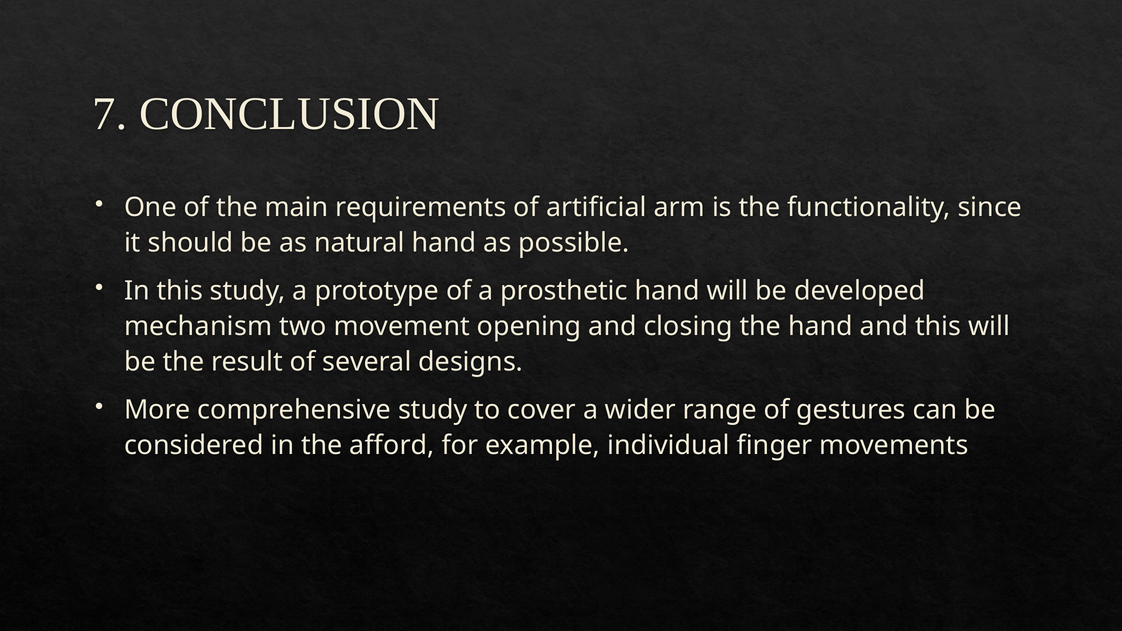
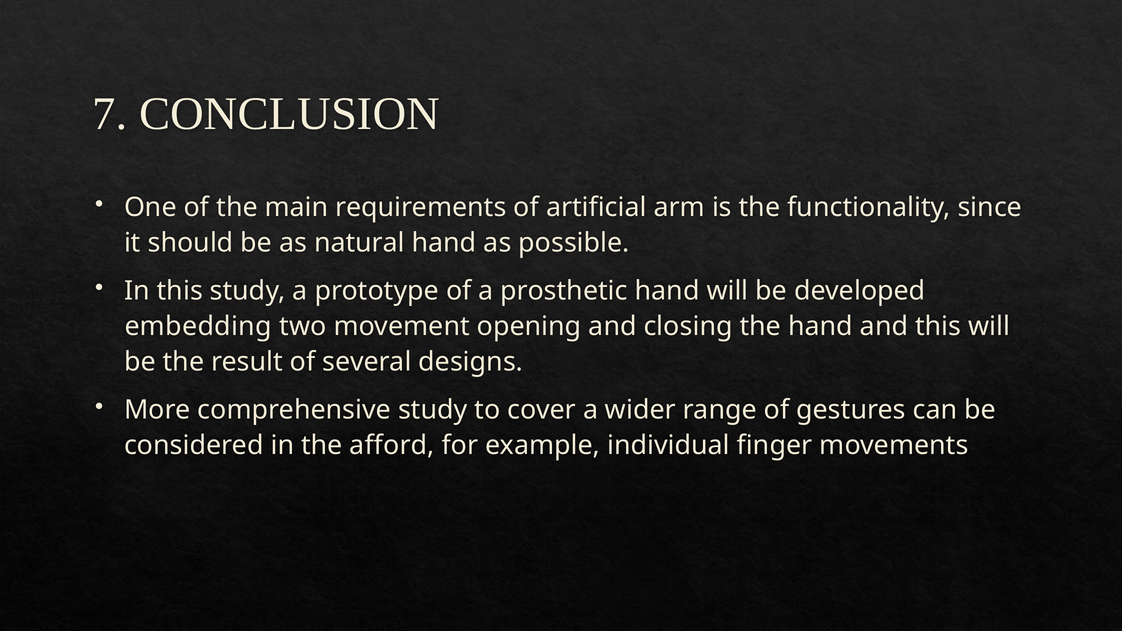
mechanism: mechanism -> embedding
